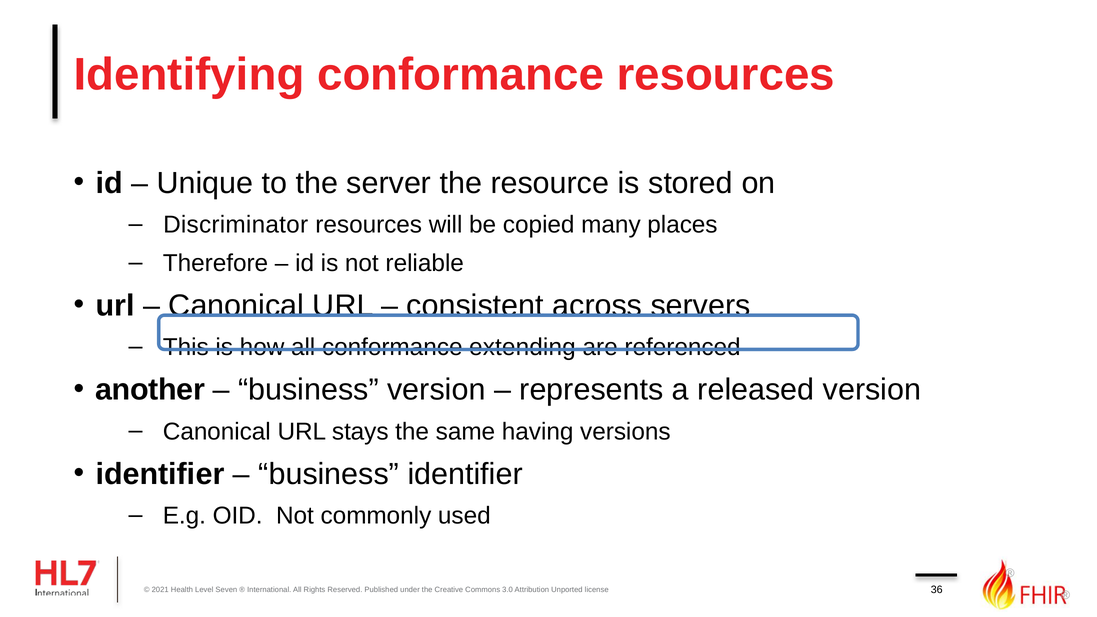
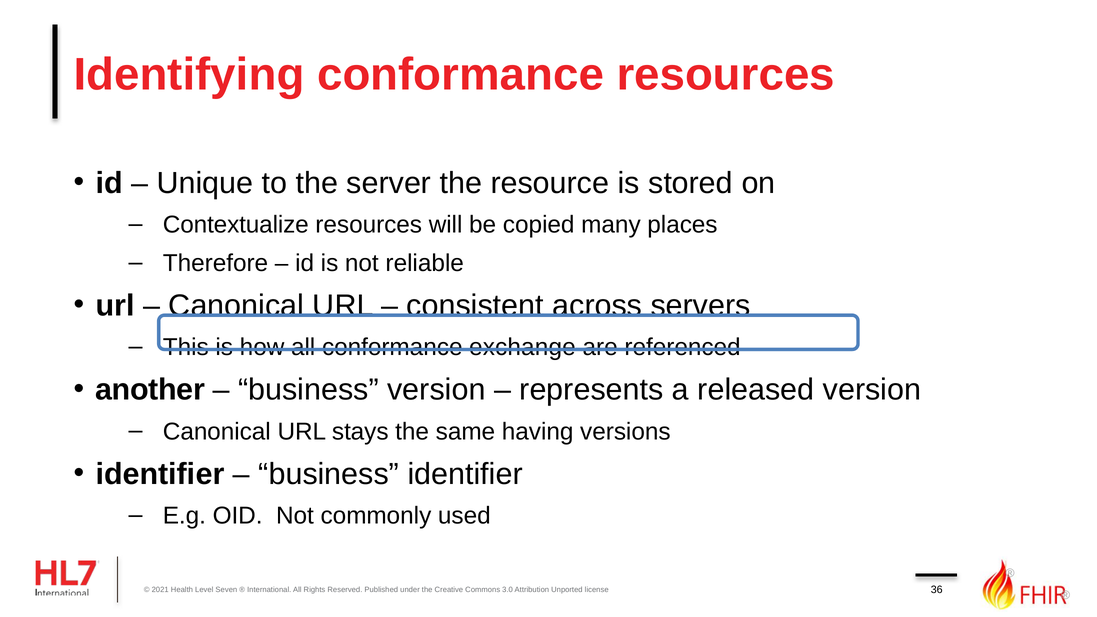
Discriminator: Discriminator -> Contextualize
extending: extending -> exchange
